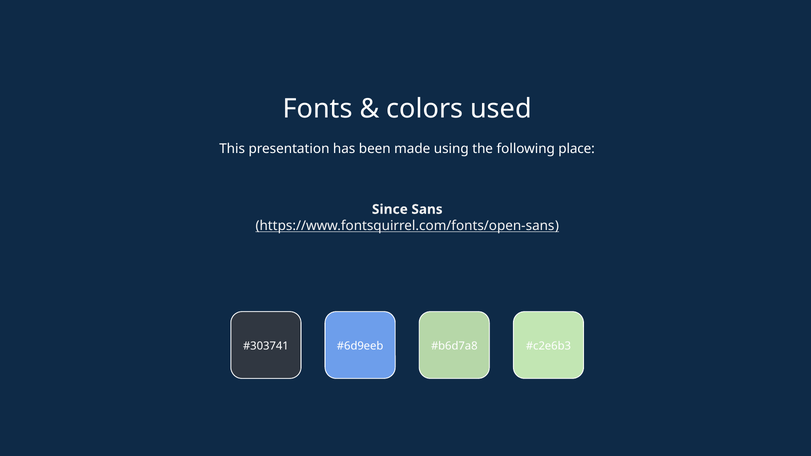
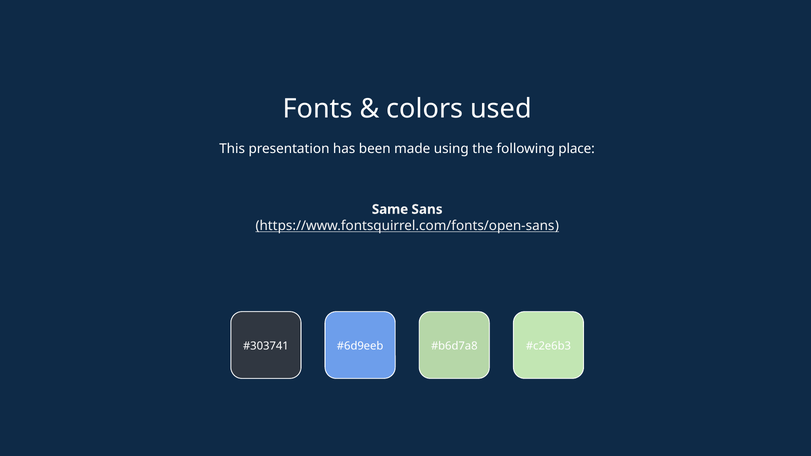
Since: Since -> Same
